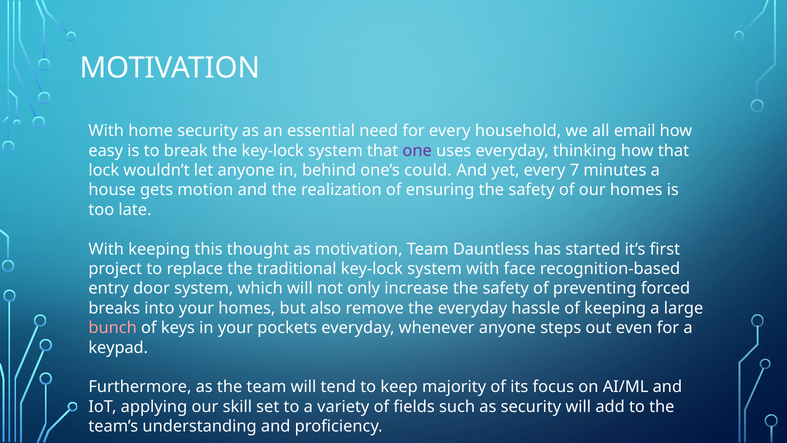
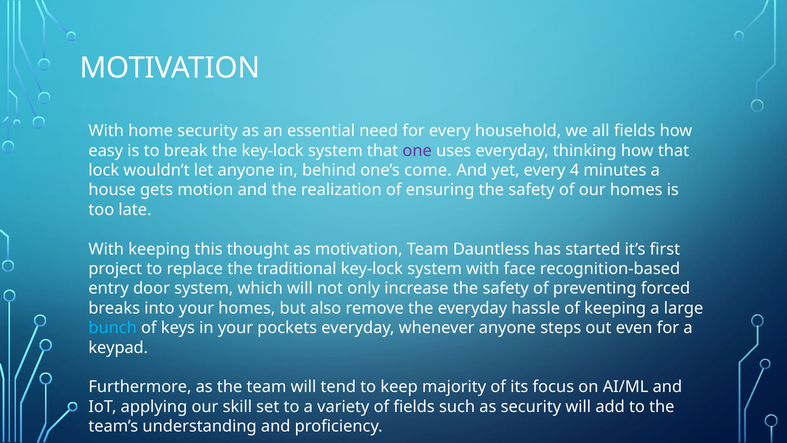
all email: email -> fields
could: could -> come
7: 7 -> 4
bunch colour: pink -> light blue
